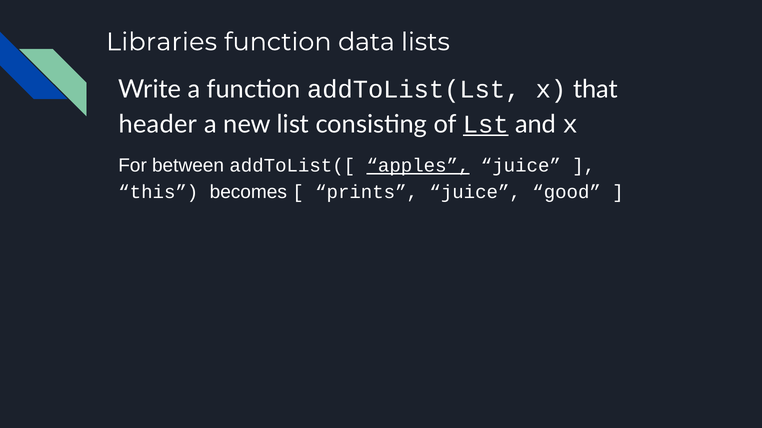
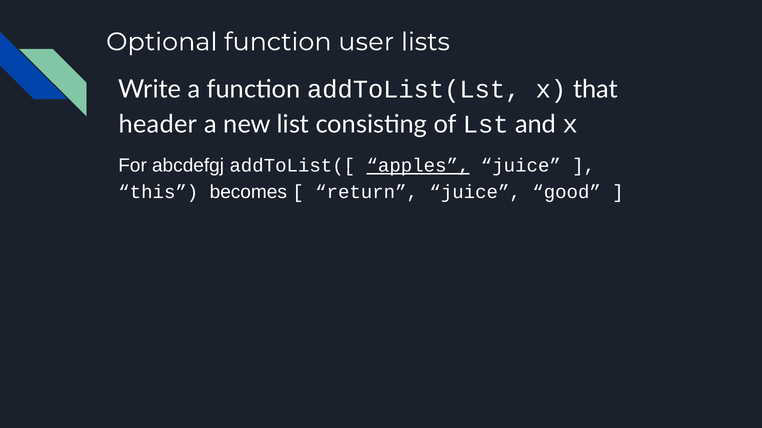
Libraries: Libraries -> Optional
data: data -> user
Lst underline: present -> none
between: between -> abcdefgj
prints: prints -> return
